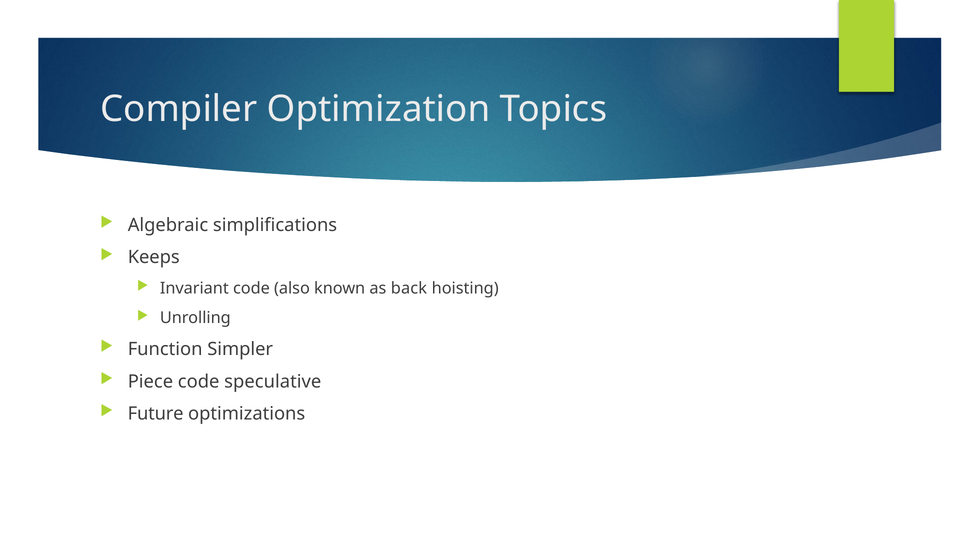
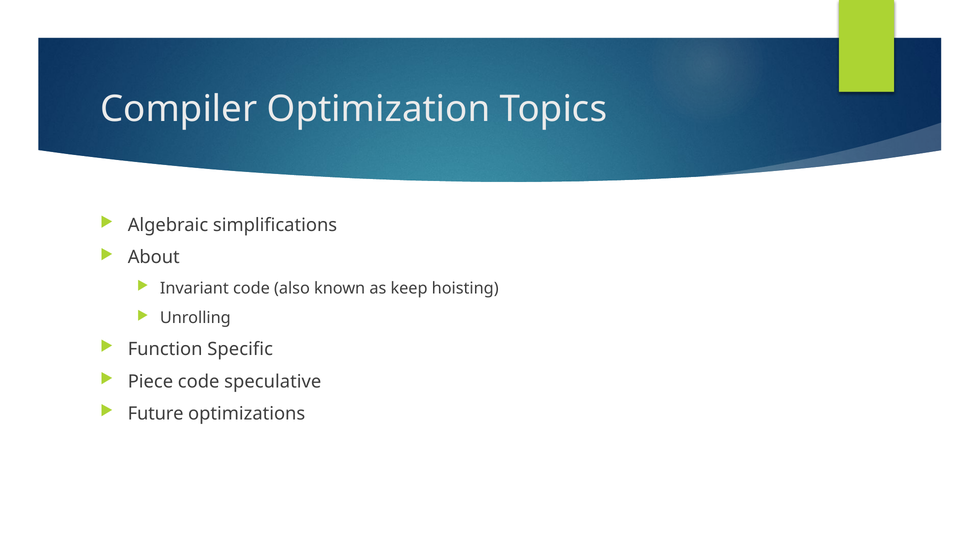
Keeps: Keeps -> About
back: back -> keep
Simpler: Simpler -> Specific
